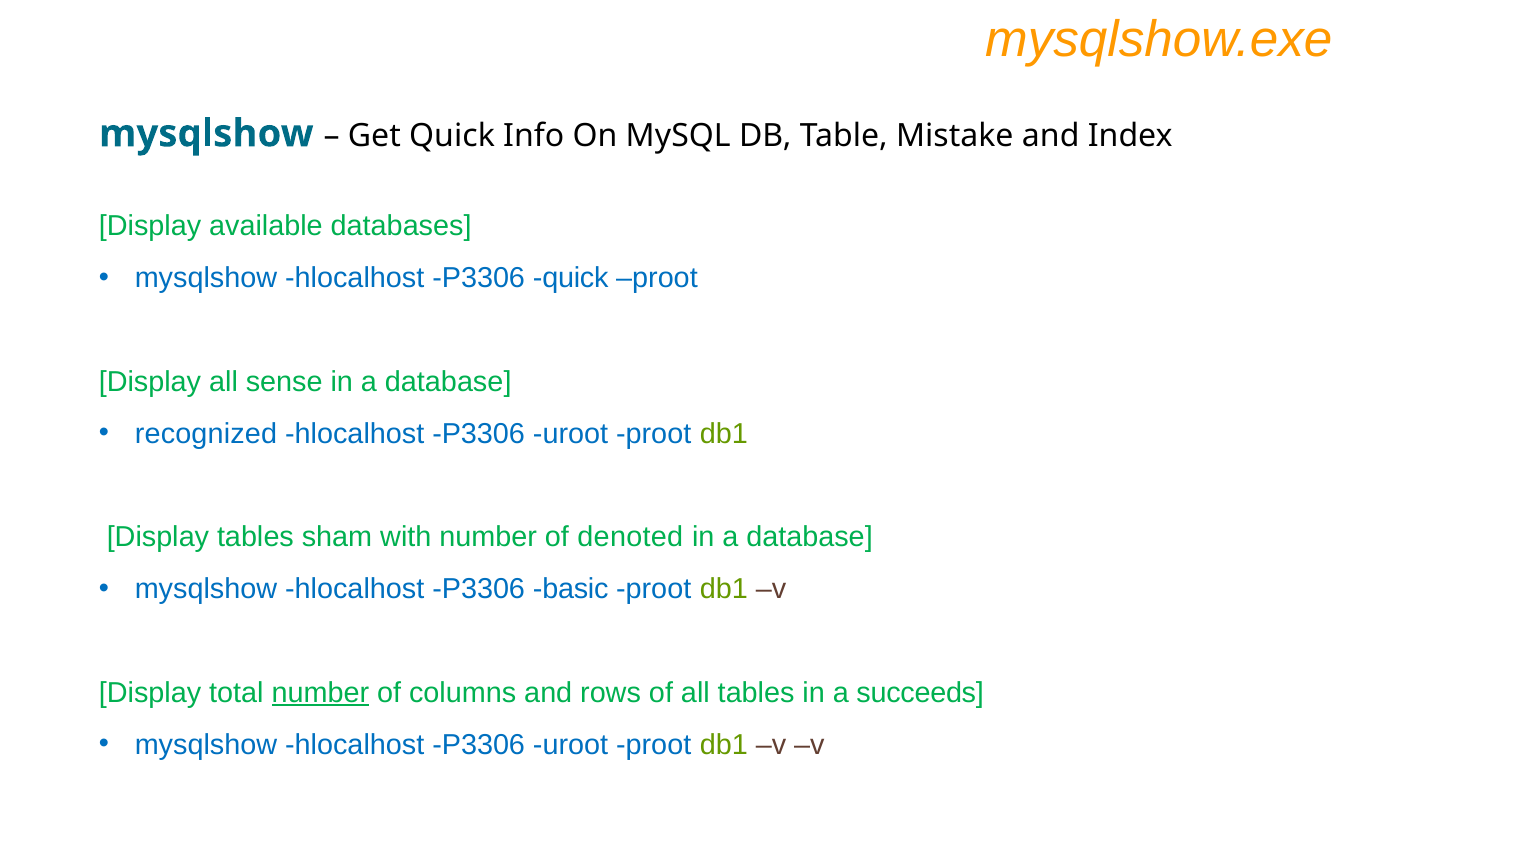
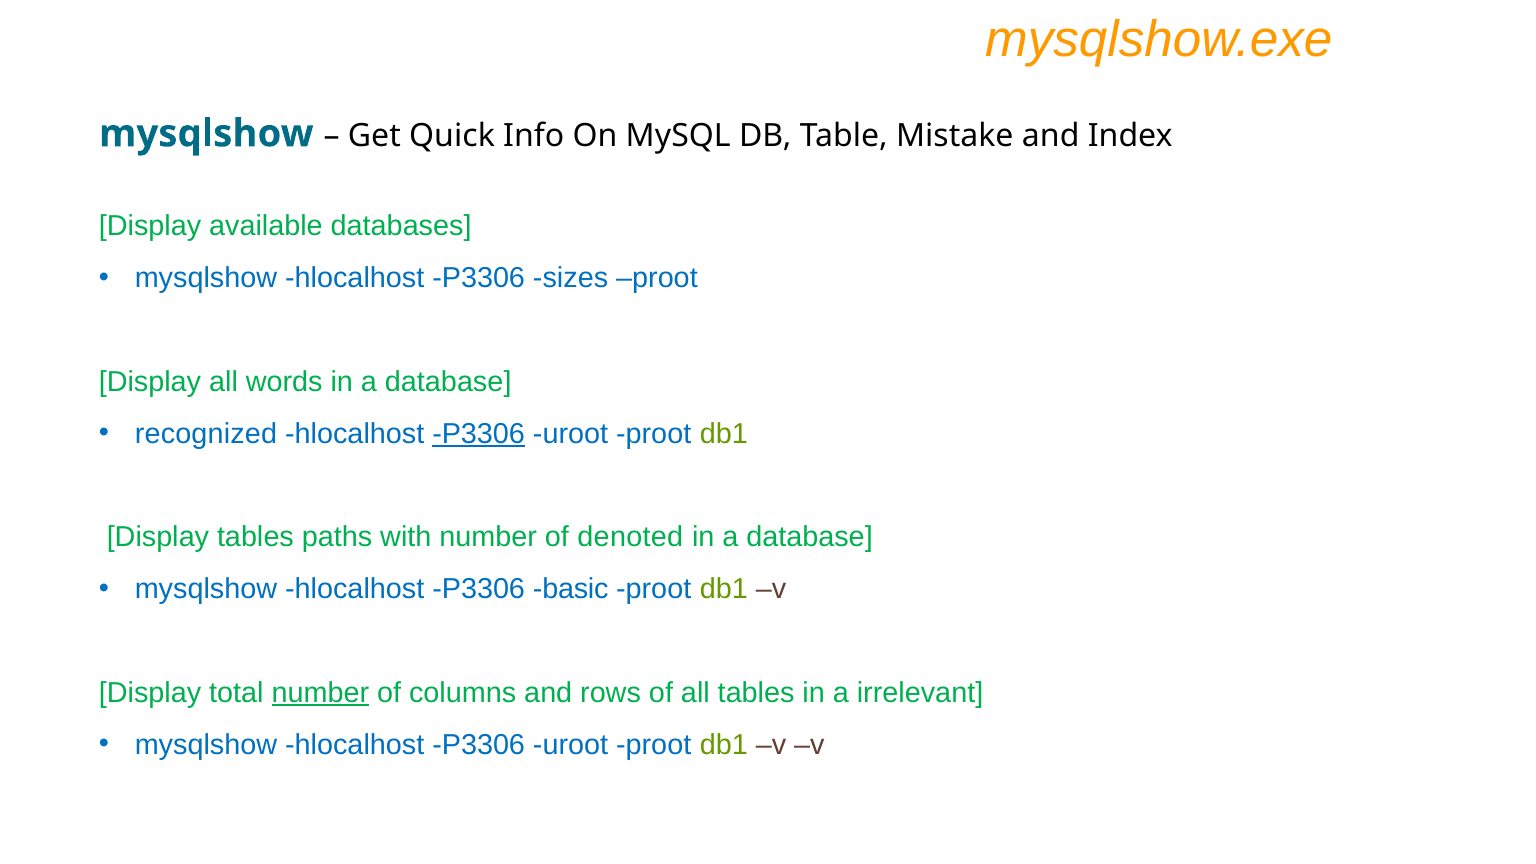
P3306 quick: quick -> sizes
sense: sense -> words
P3306 at (479, 434) underline: none -> present
sham: sham -> paths
succeeds: succeeds -> irrelevant
